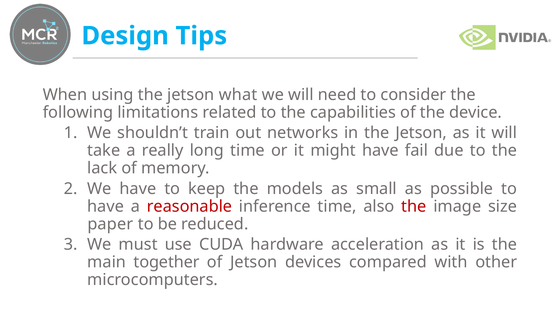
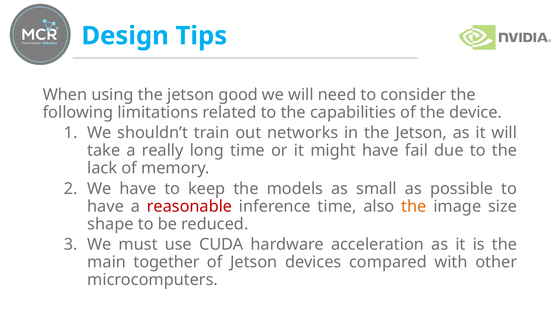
what: what -> good
the at (414, 206) colour: red -> orange
paper: paper -> shape
